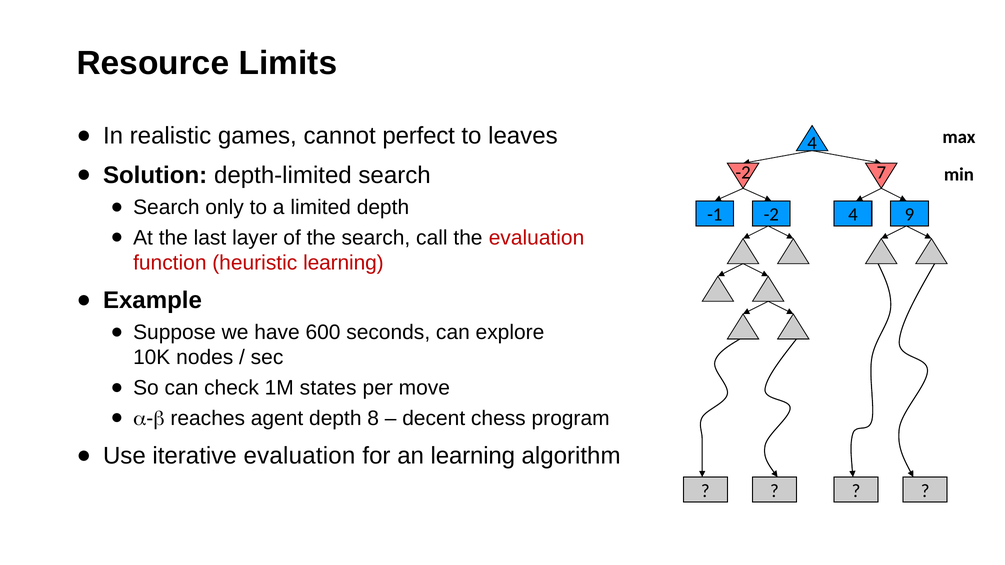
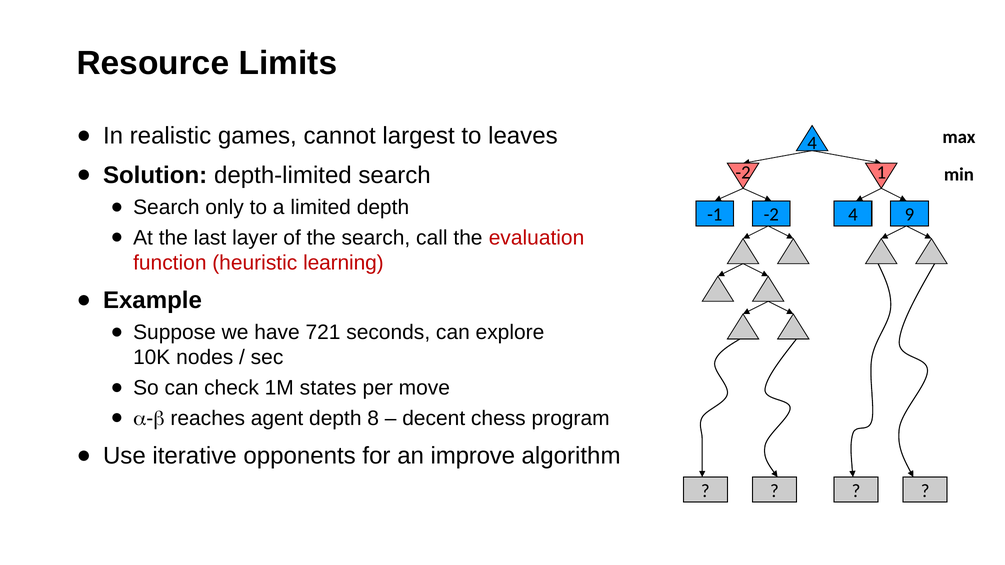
perfect: perfect -> largest
7: 7 -> 1
600: 600 -> 721
iterative evaluation: evaluation -> opponents
an learning: learning -> improve
